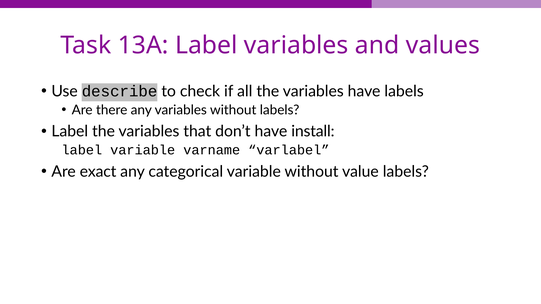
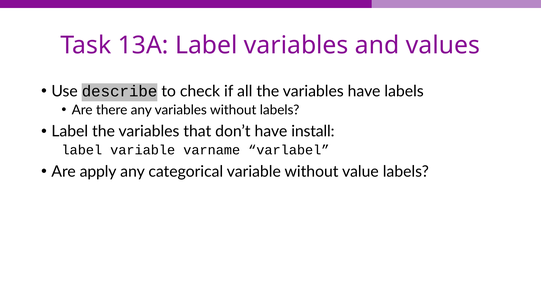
exact: exact -> apply
